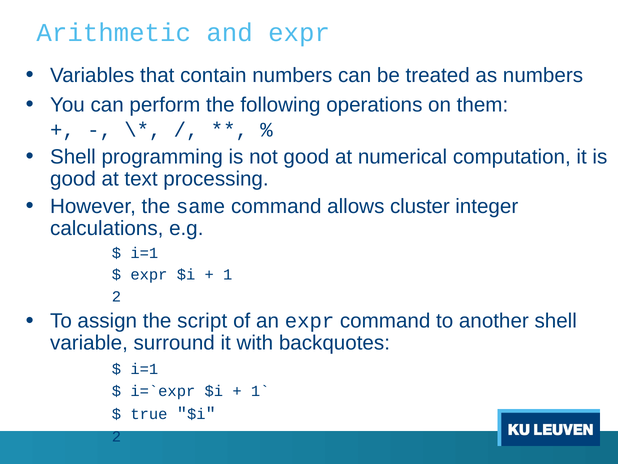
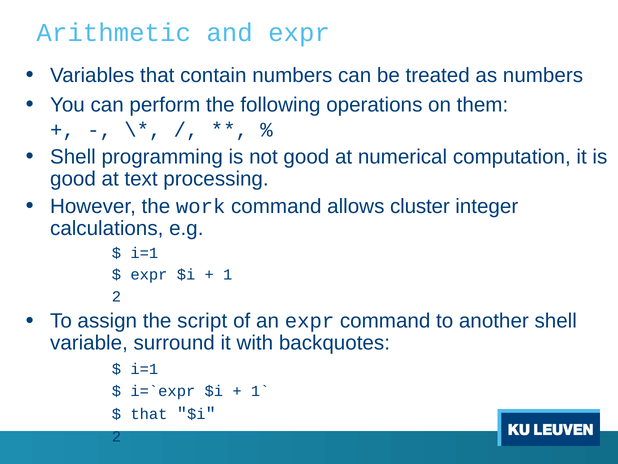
same: same -> work
true at (149, 414): true -> that
